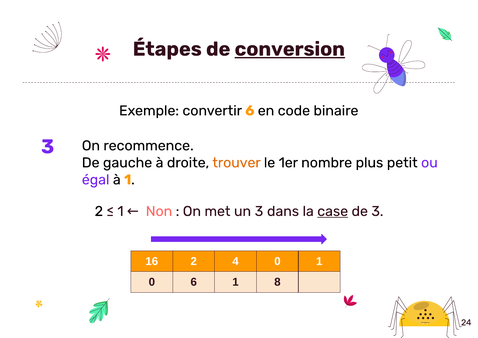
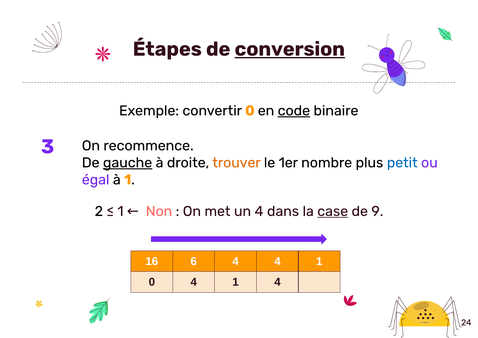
convertir 6: 6 -> 0
code underline: none -> present
gauche underline: none -> present
petit colour: black -> blue
un 3: 3 -> 4
de 3: 3 -> 9
16 2: 2 -> 6
4 0: 0 -> 4
0 6: 6 -> 4
1 8: 8 -> 4
